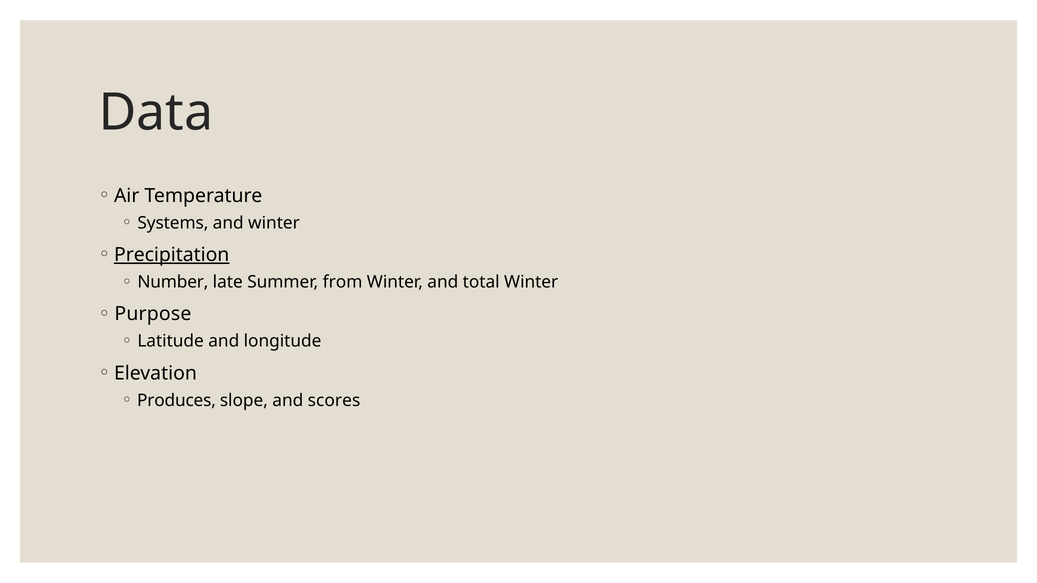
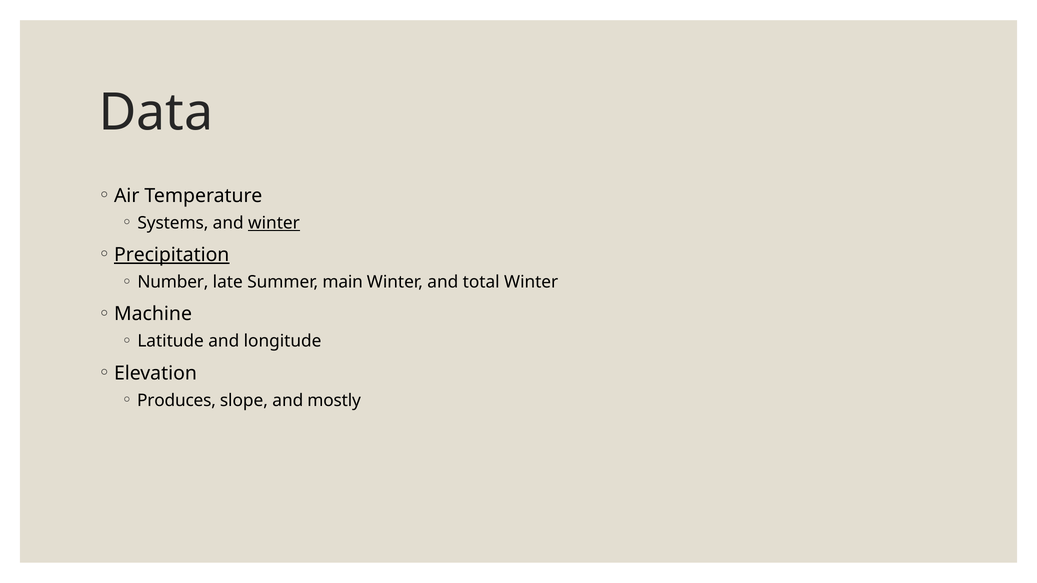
winter at (274, 223) underline: none -> present
from: from -> main
Purpose: Purpose -> Machine
scores: scores -> mostly
